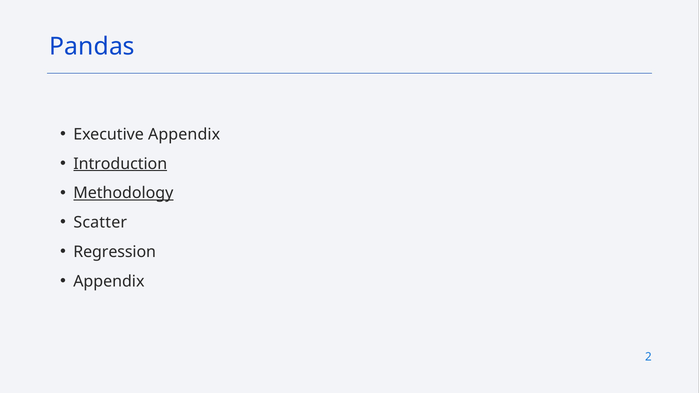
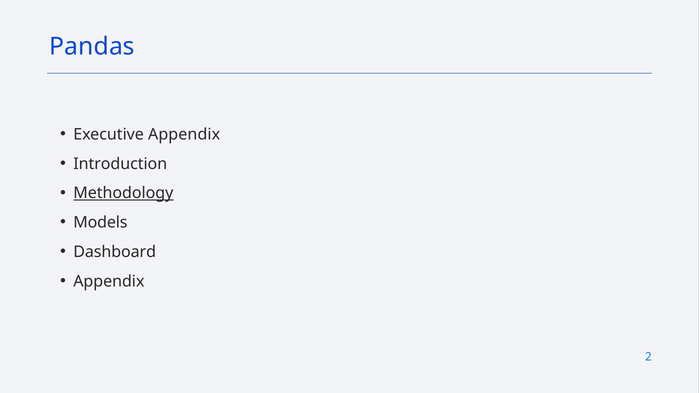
Introduction underline: present -> none
Scatter: Scatter -> Models
Regression: Regression -> Dashboard
